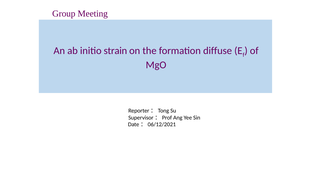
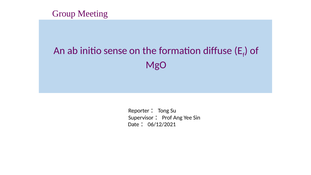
strain: strain -> sense
